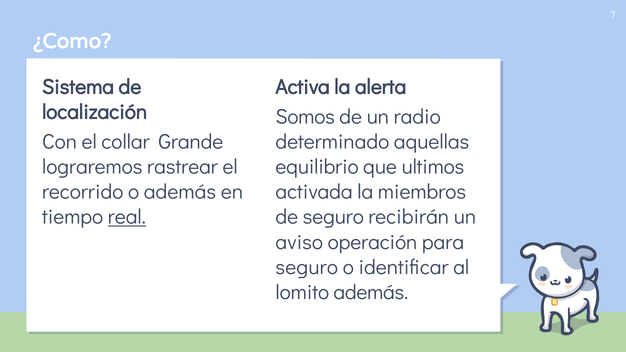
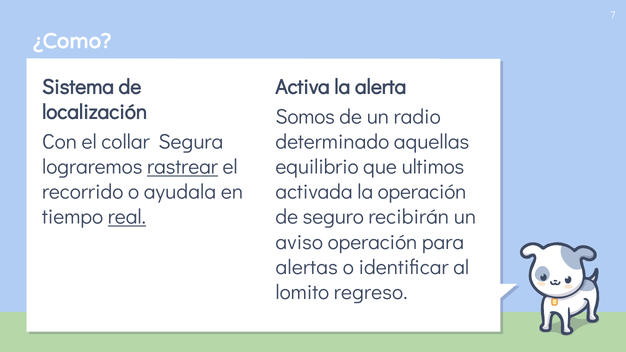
Grande: Grande -> Segura
rastrear underline: none -> present
o además: además -> ayudala
la miembros: miembros -> operación
seguro at (307, 267): seguro -> alertas
lomito además: además -> regreso
